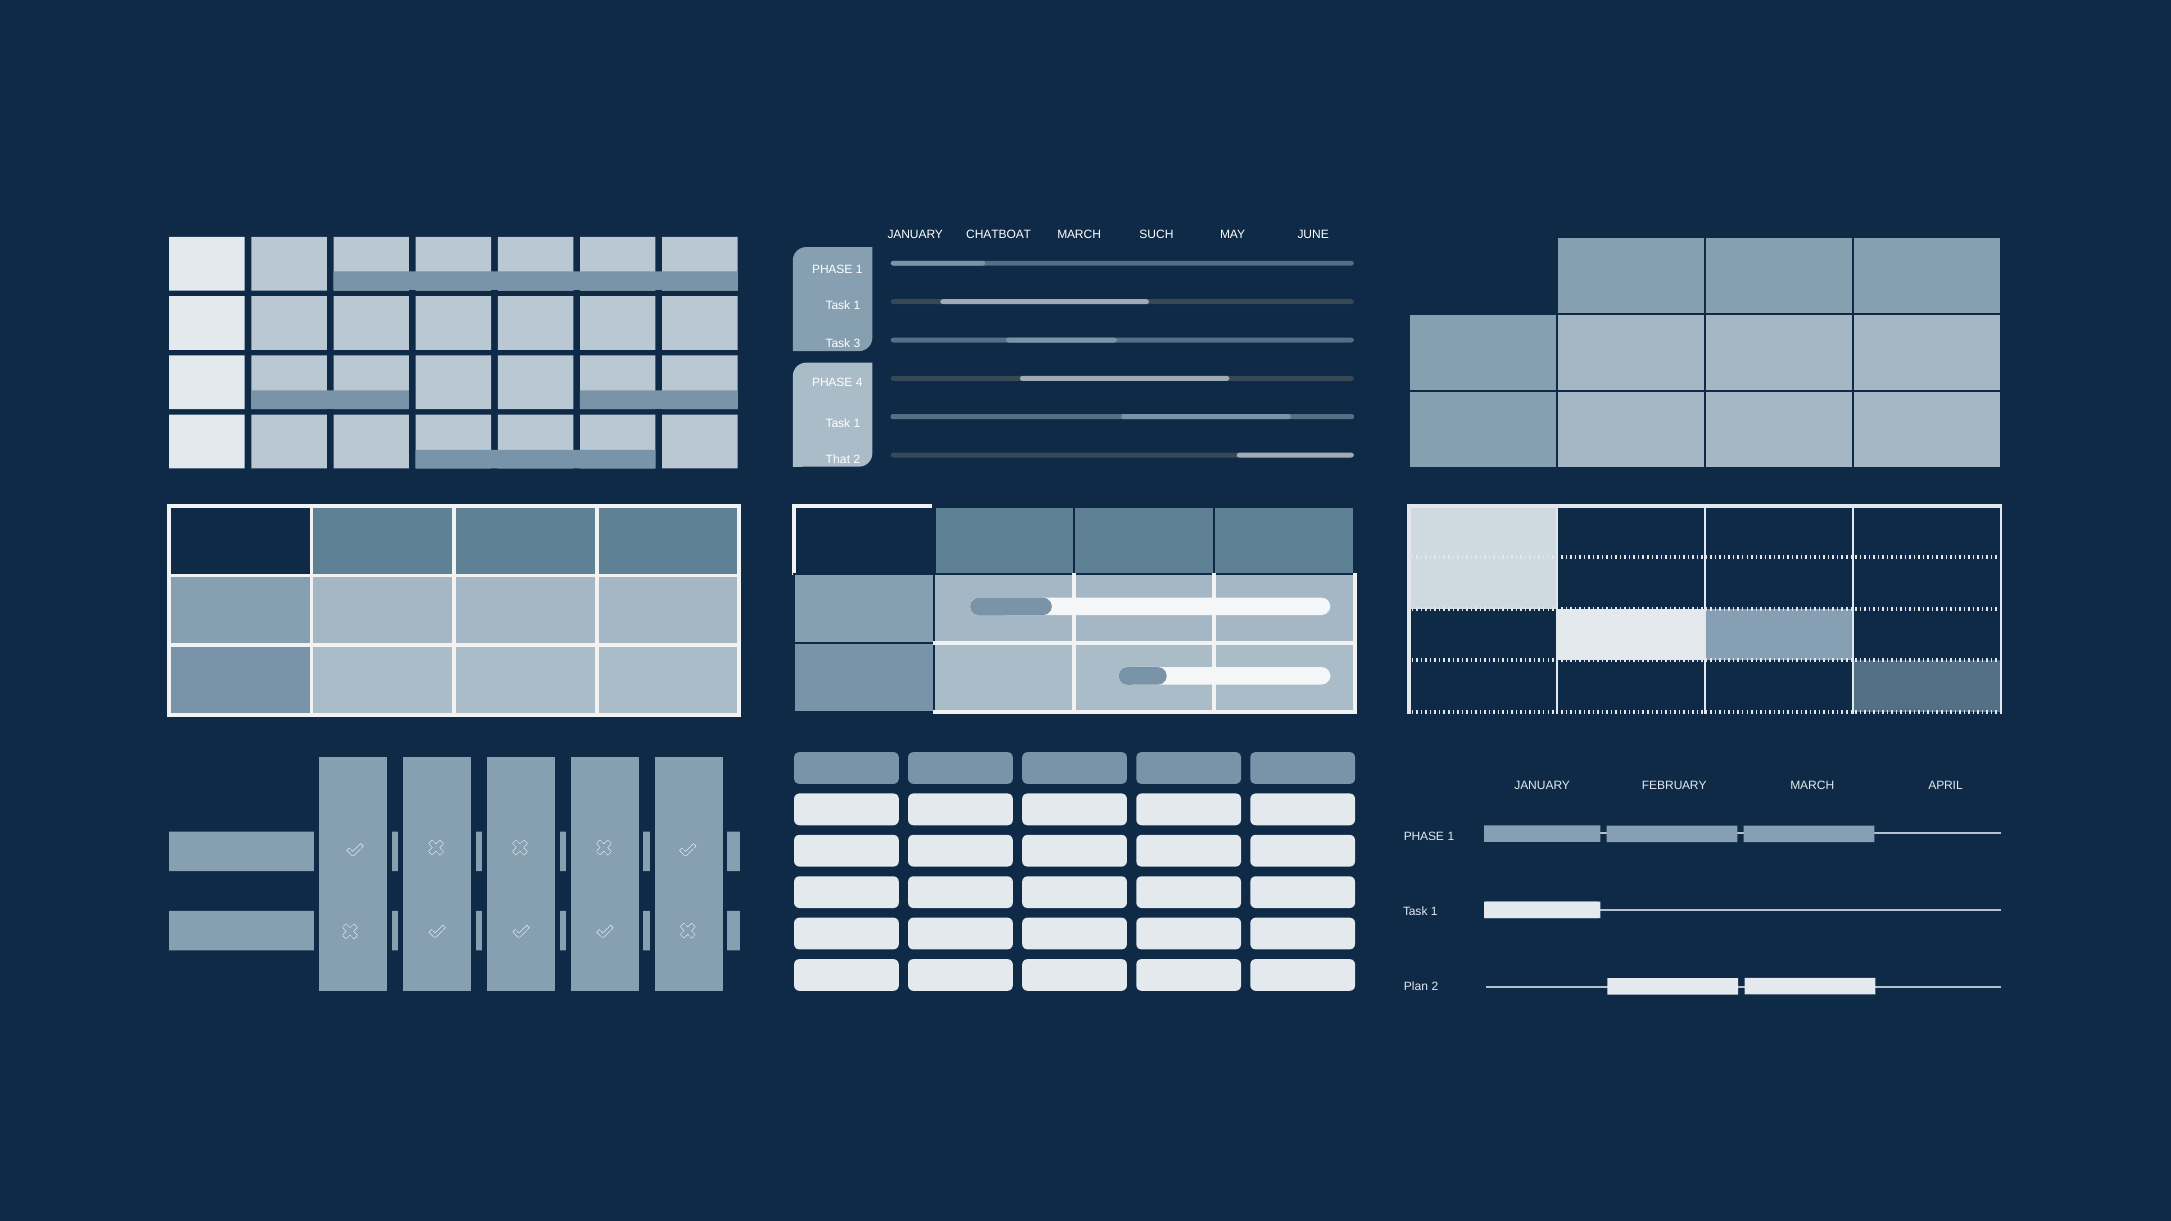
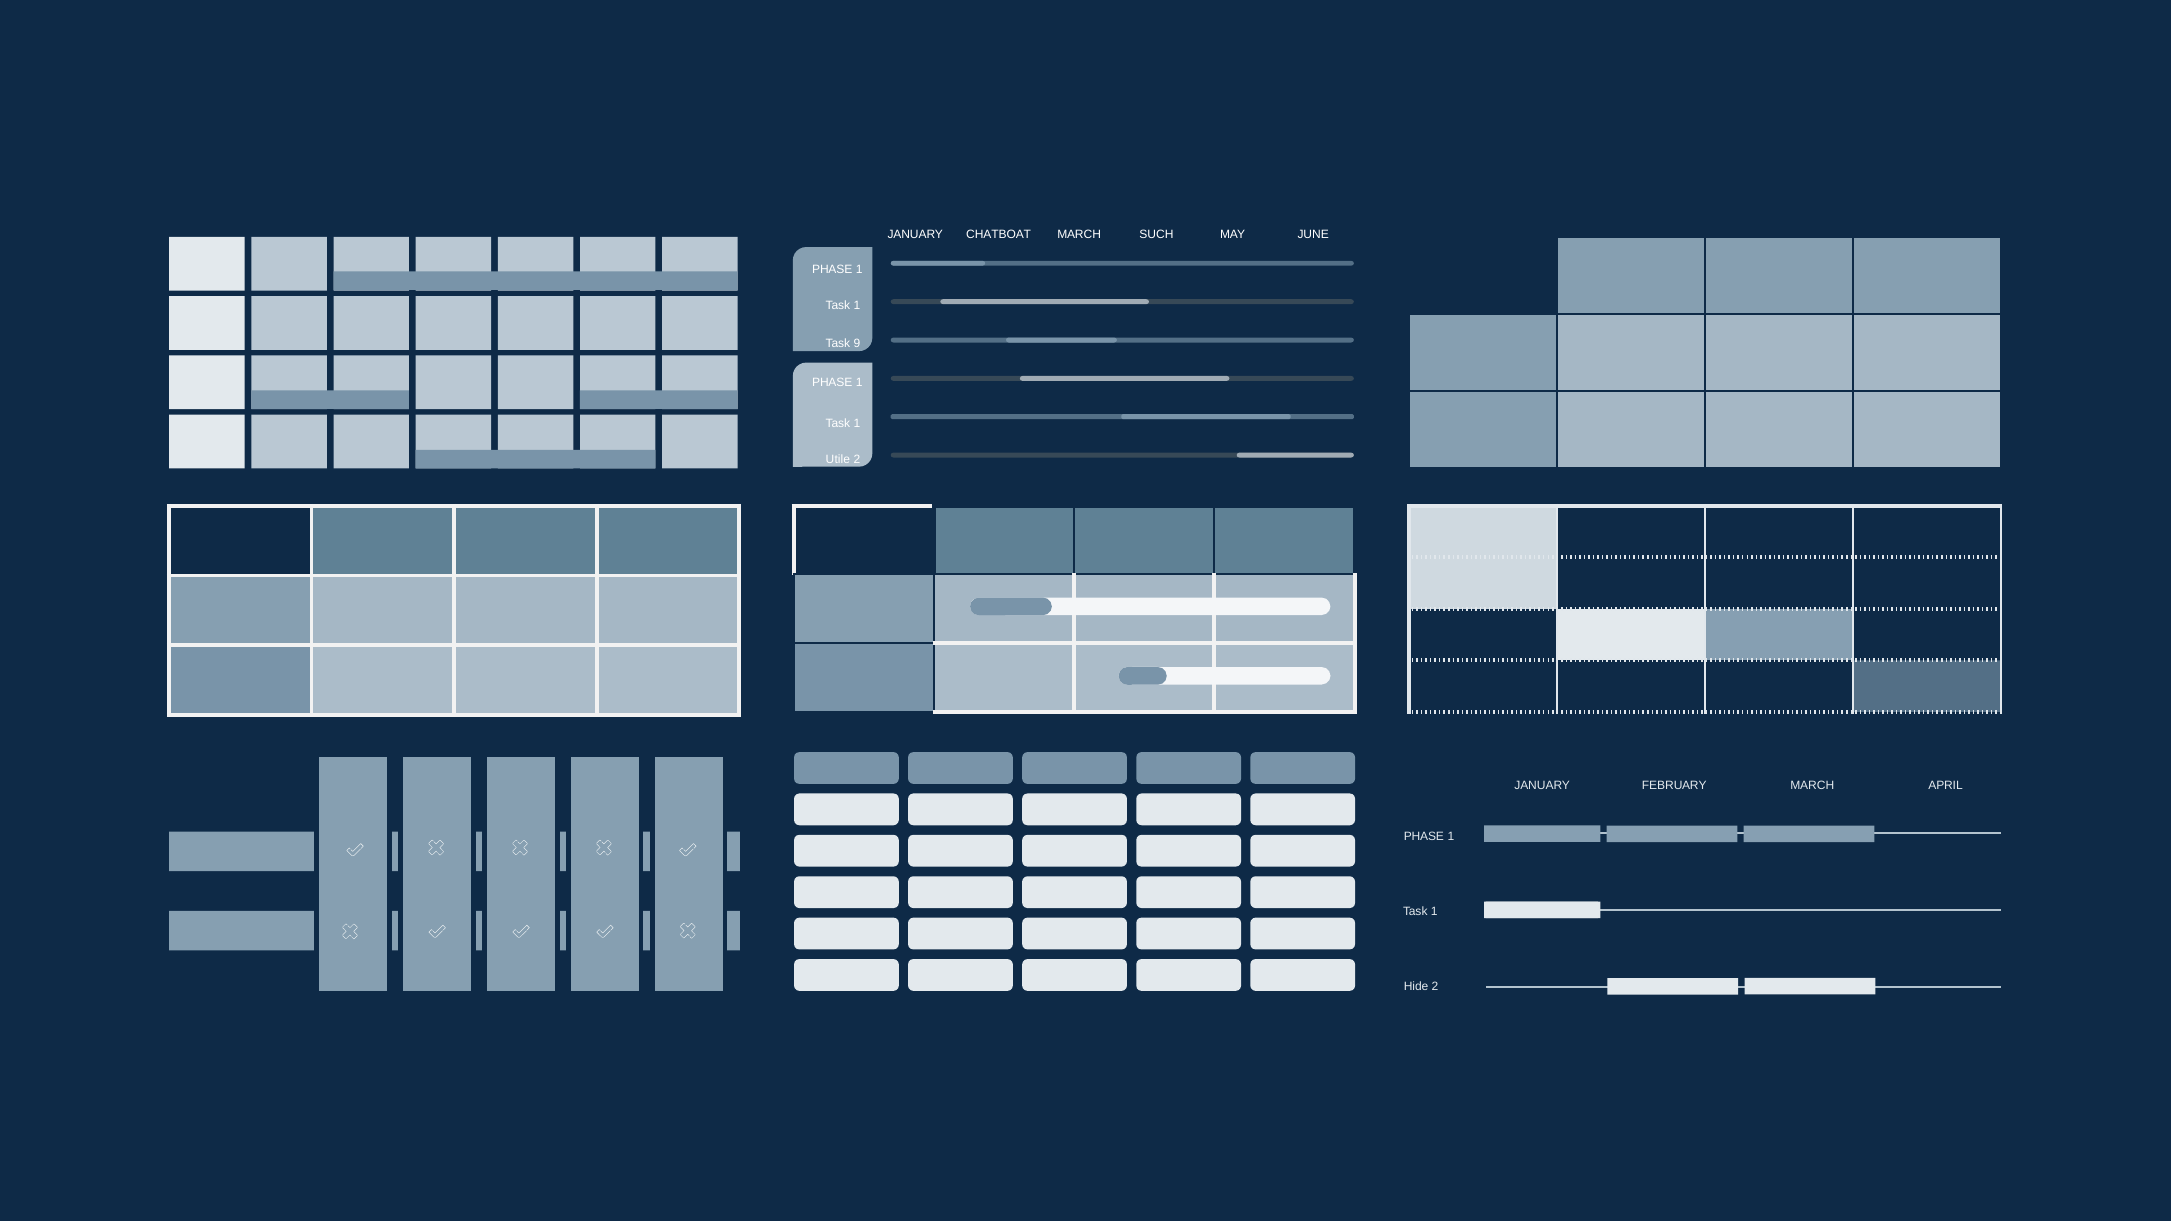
3: 3 -> 9
4 at (859, 383): 4 -> 1
That: That -> Utile
Plan: Plan -> Hide
